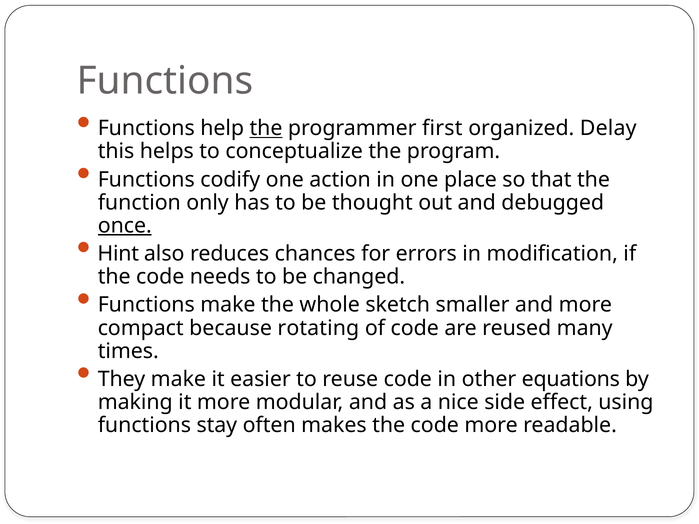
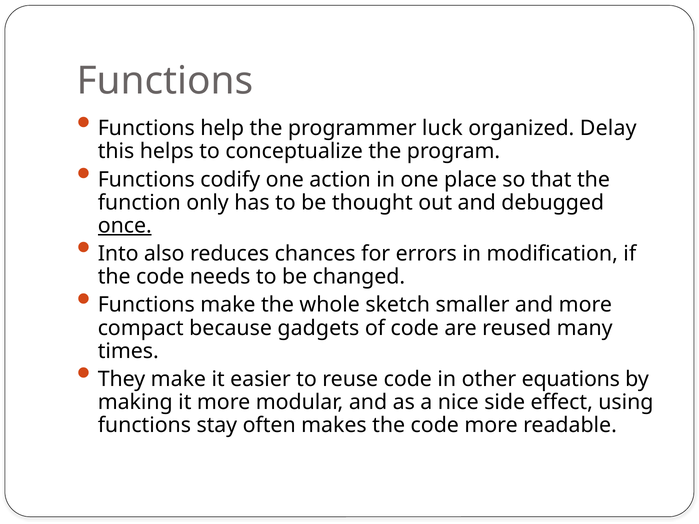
the at (266, 128) underline: present -> none
first: first -> luck
Hint: Hint -> Into
rotating: rotating -> gadgets
